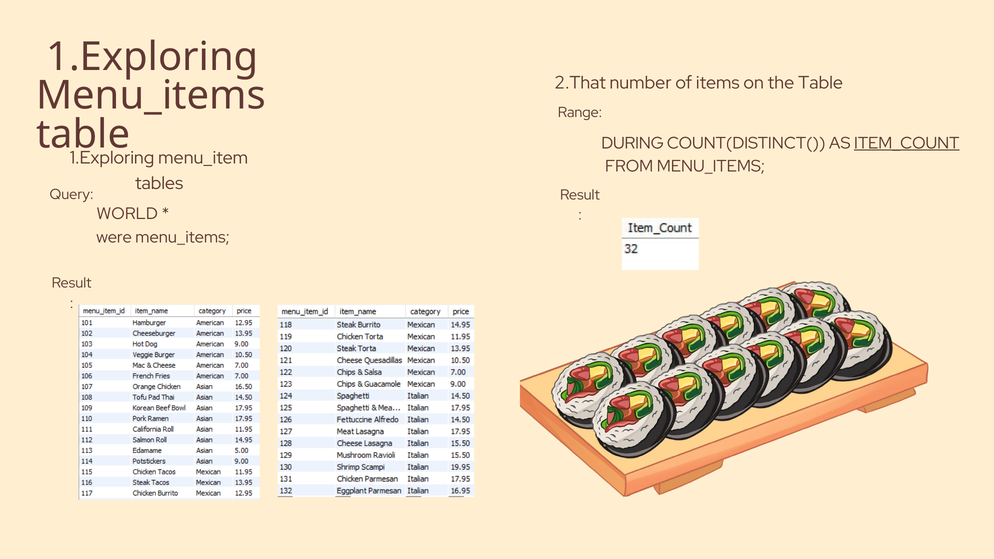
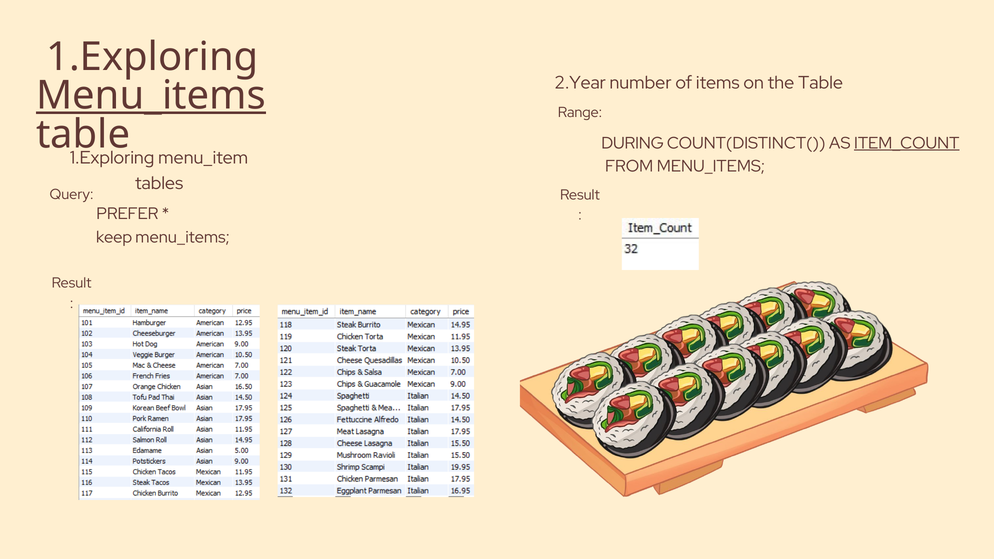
2.That: 2.That -> 2.Year
Menu_items at (151, 96) underline: none -> present
WORLD: WORLD -> PREFER
were: were -> keep
